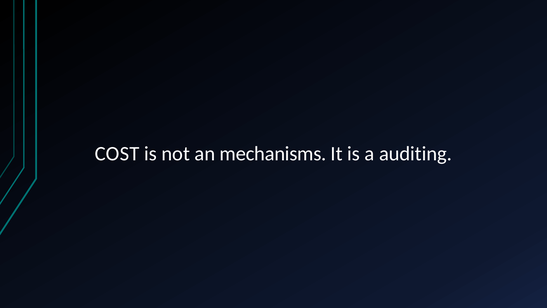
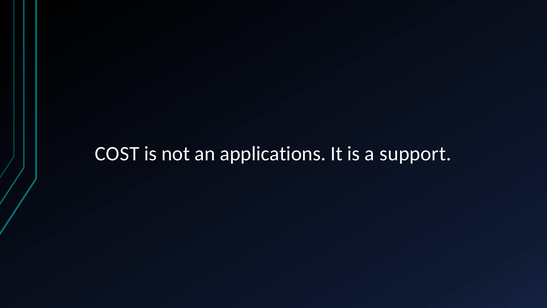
mechanisms: mechanisms -> applications
auditing: auditing -> support
